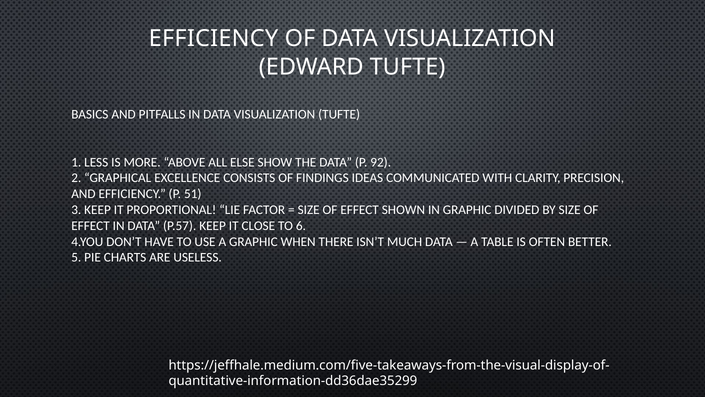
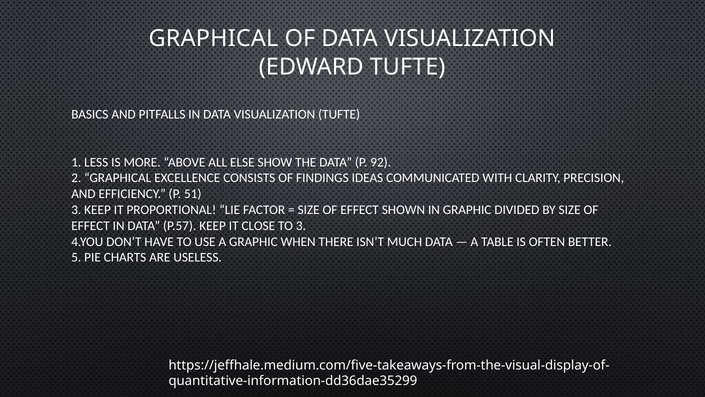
EFFICIENCY at (213, 38): EFFICIENCY -> GRAPHICAL
TO 6: 6 -> 3
